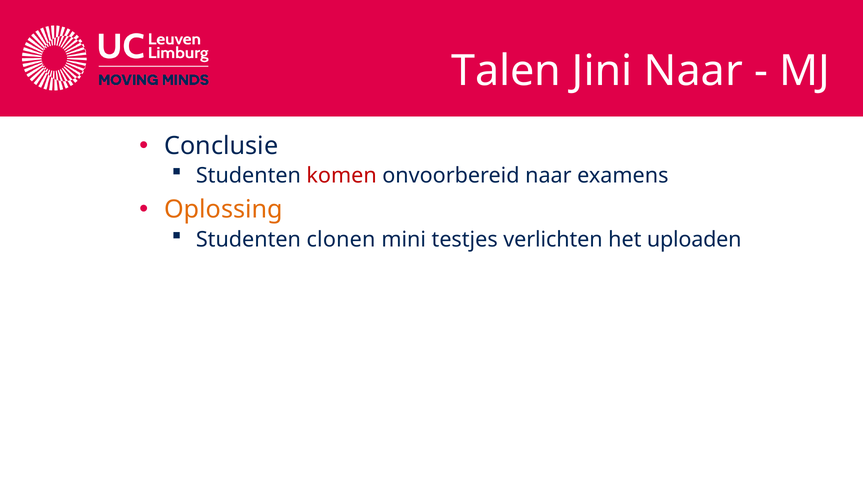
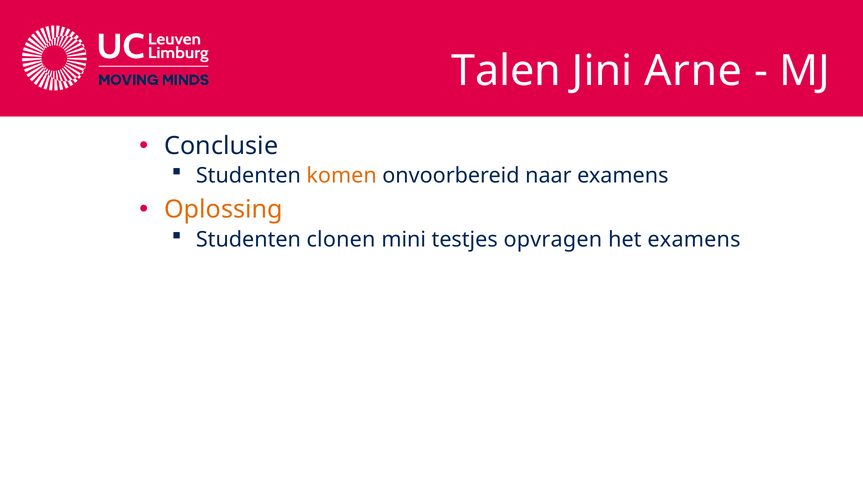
Jini Naar: Naar -> Arne
komen colour: red -> orange
verlichten: verlichten -> opvragen
het uploaden: uploaden -> examens
